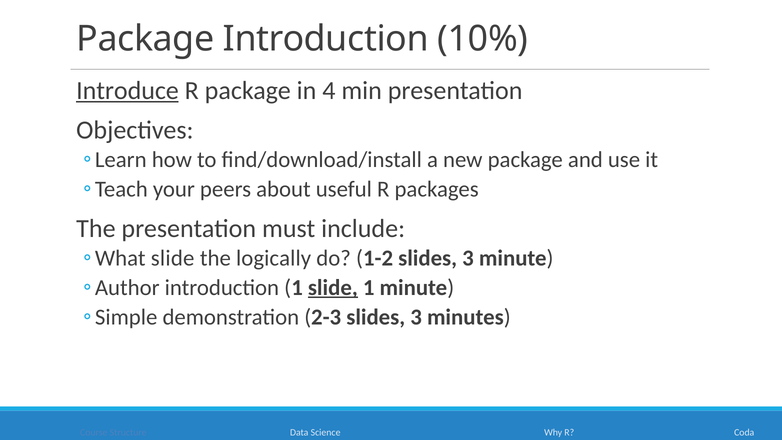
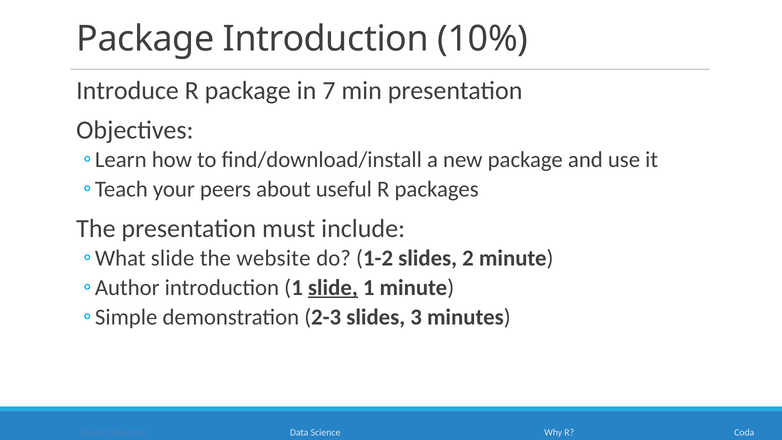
Introduce underline: present -> none
4: 4 -> 7
logically: logically -> website
1-2 slides 3: 3 -> 2
